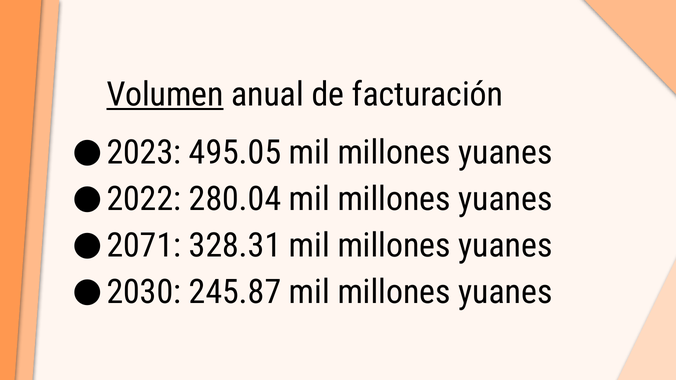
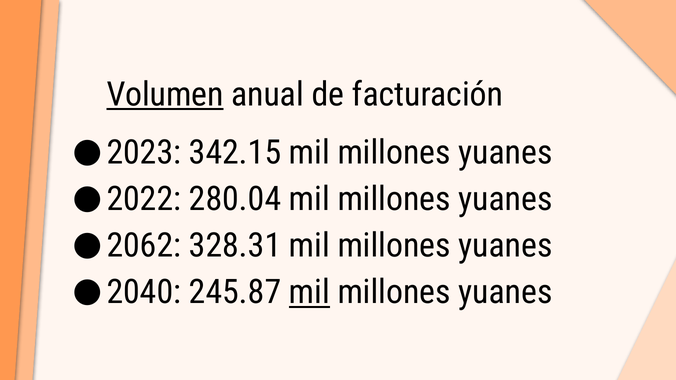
495.05: 495.05 -> 342.15
2071: 2071 -> 2062
2030: 2030 -> 2040
mil at (309, 292) underline: none -> present
